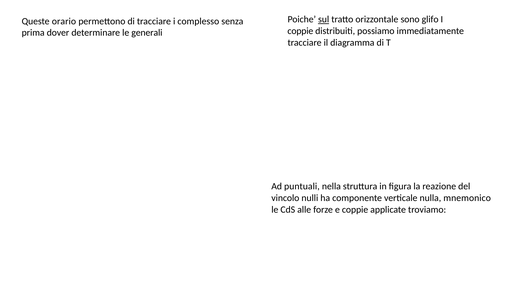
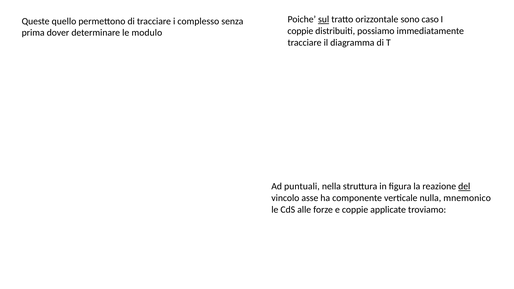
glifo: glifo -> caso
orario: orario -> quello
generali: generali -> modulo
del underline: none -> present
nulli: nulli -> asse
